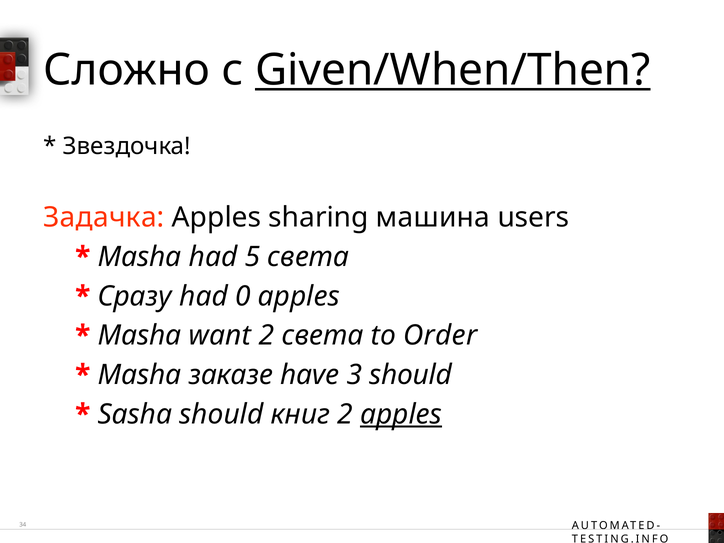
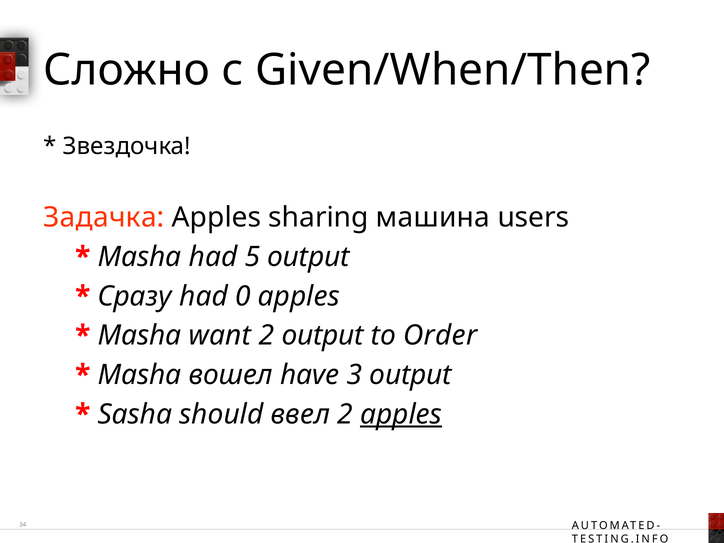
Given/When/Then underline: present -> none
5 света: света -> output
2 света: света -> output
заказе: заказе -> вошел
3 should: should -> output
книг: книг -> ввел
